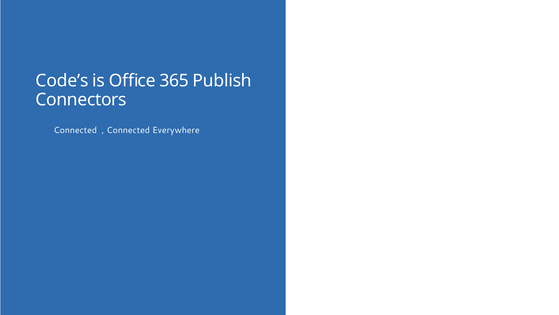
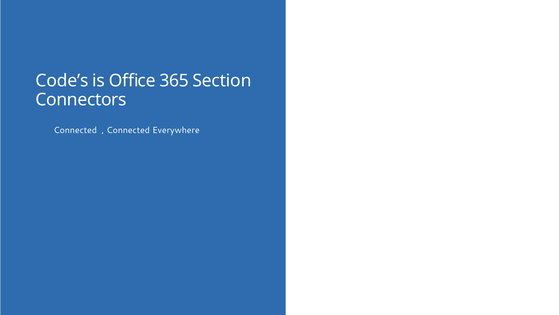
Publish: Publish -> Section
